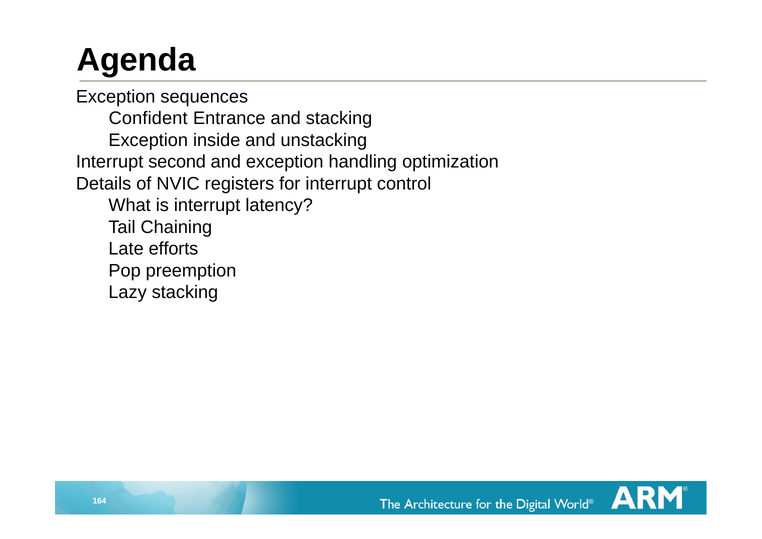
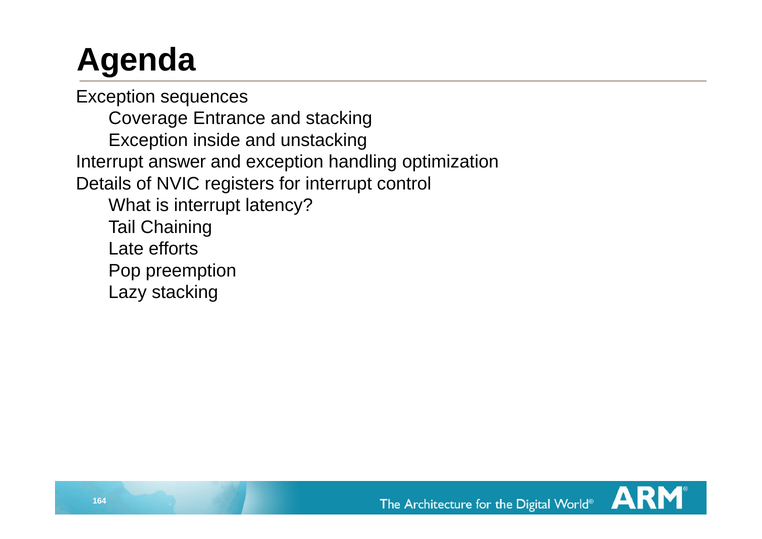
Confident: Confident -> Coverage
second: second -> answer
